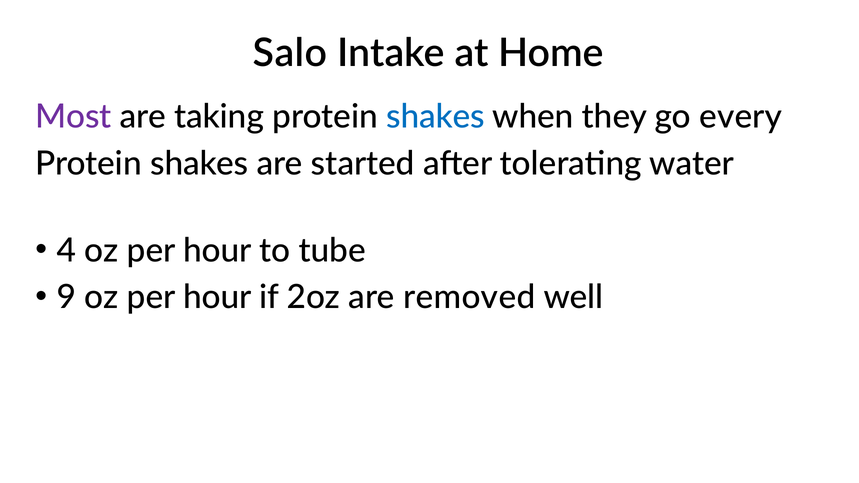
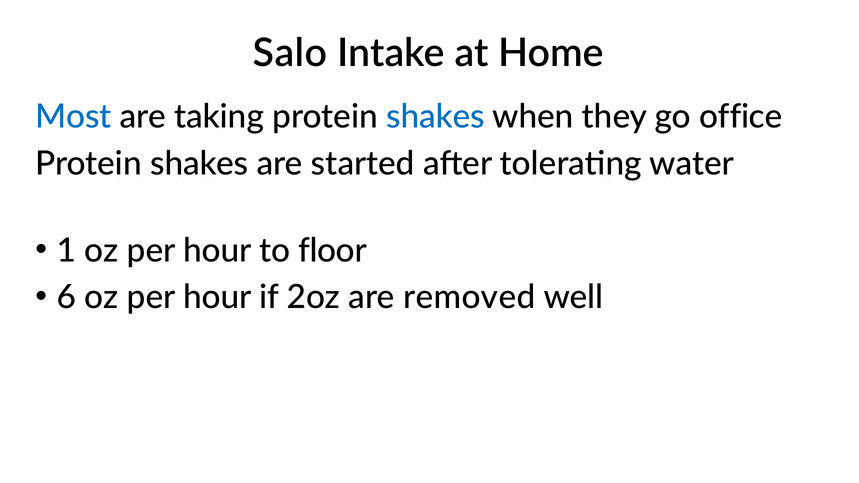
Most colour: purple -> blue
every: every -> office
4: 4 -> 1
tube: tube -> floor
9: 9 -> 6
